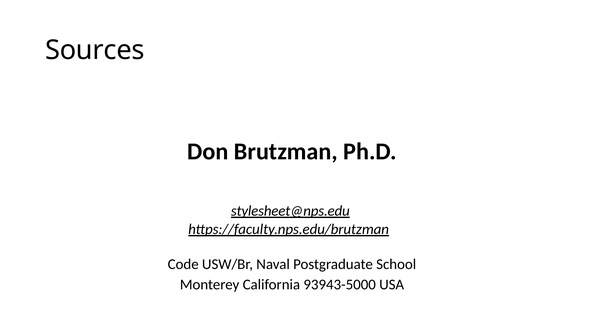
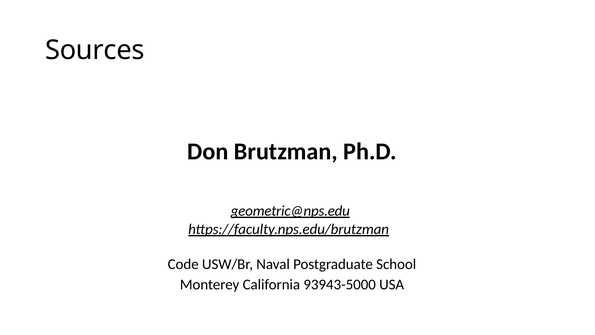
stylesheet@nps.edu: stylesheet@nps.edu -> geometric@nps.edu
